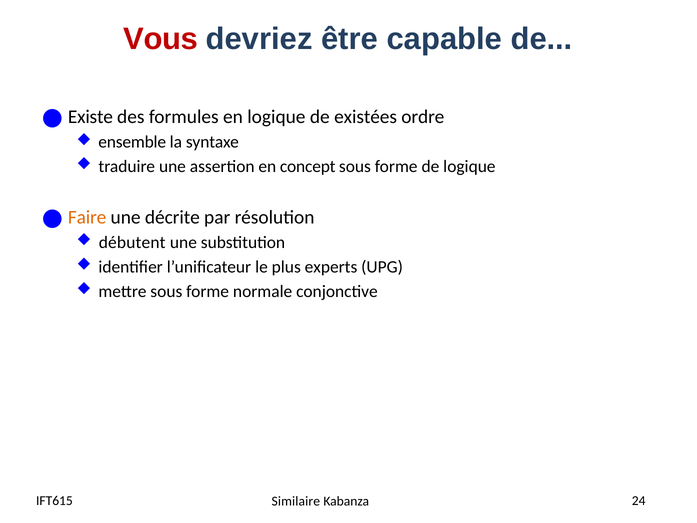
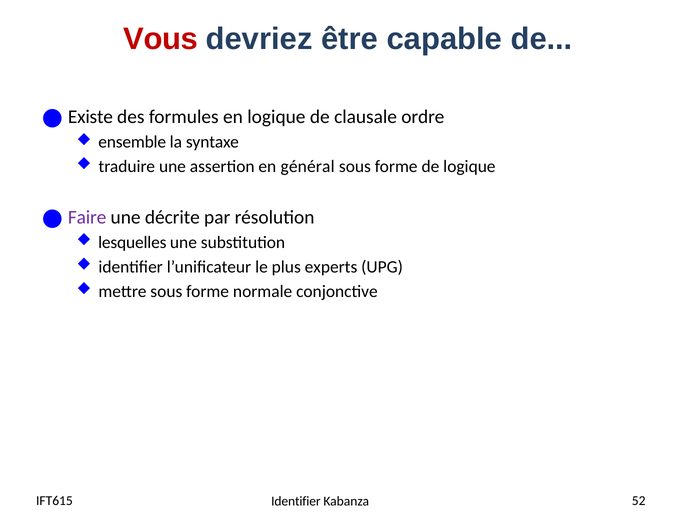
existées: existées -> clausale
concept: concept -> général
Faire colour: orange -> purple
débutent: débutent -> lesquelles
IFT615 Similaire: Similaire -> Identifier
24: 24 -> 52
